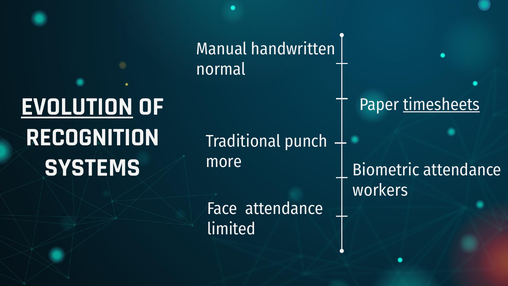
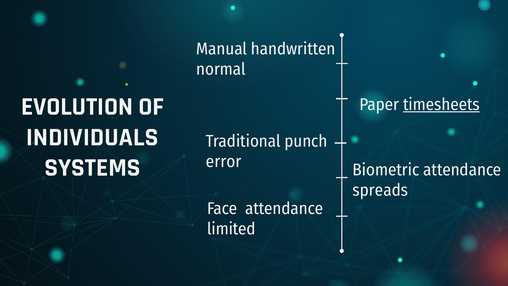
EVOLUTION underline: present -> none
RECOGNITION: RECOGNITION -> INDIVIDUALS
more: more -> error
workers: workers -> spreads
